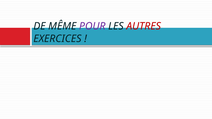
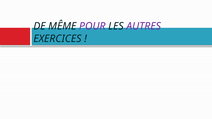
AUTRES colour: red -> purple
